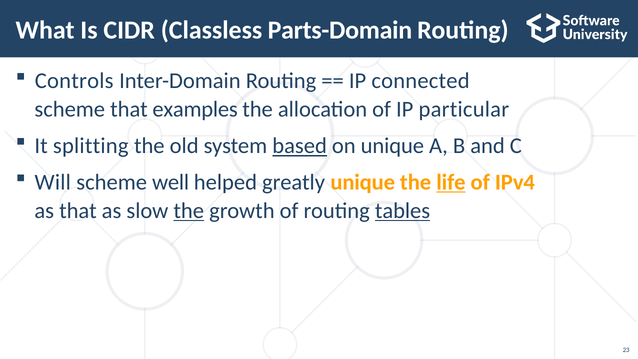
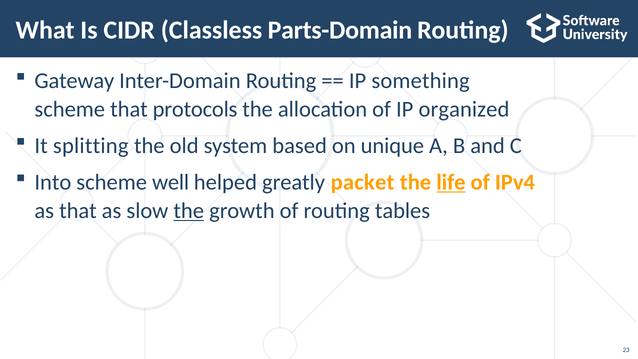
Controls: Controls -> Gateway
connected: connected -> something
examples: examples -> protocols
particular: particular -> organized
based underline: present -> none
Will: Will -> Into
greatly unique: unique -> packet
tables underline: present -> none
